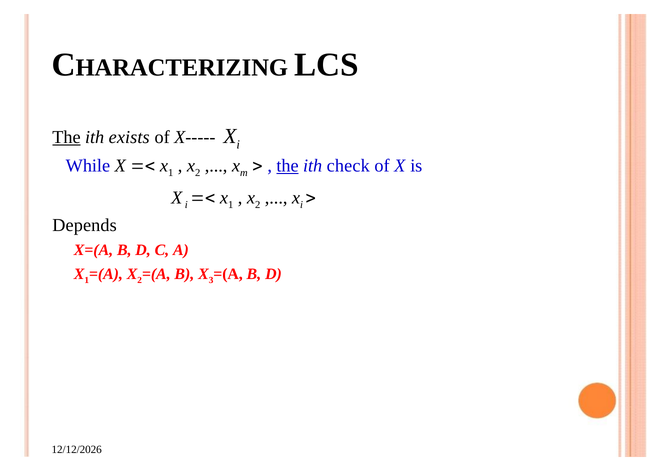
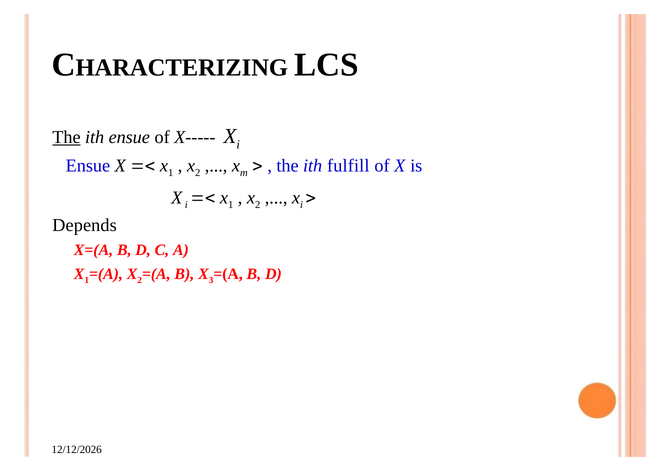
ith exists: exists -> ensue
While at (88, 166): While -> Ensue
the at (288, 166) underline: present -> none
check: check -> fulfill
